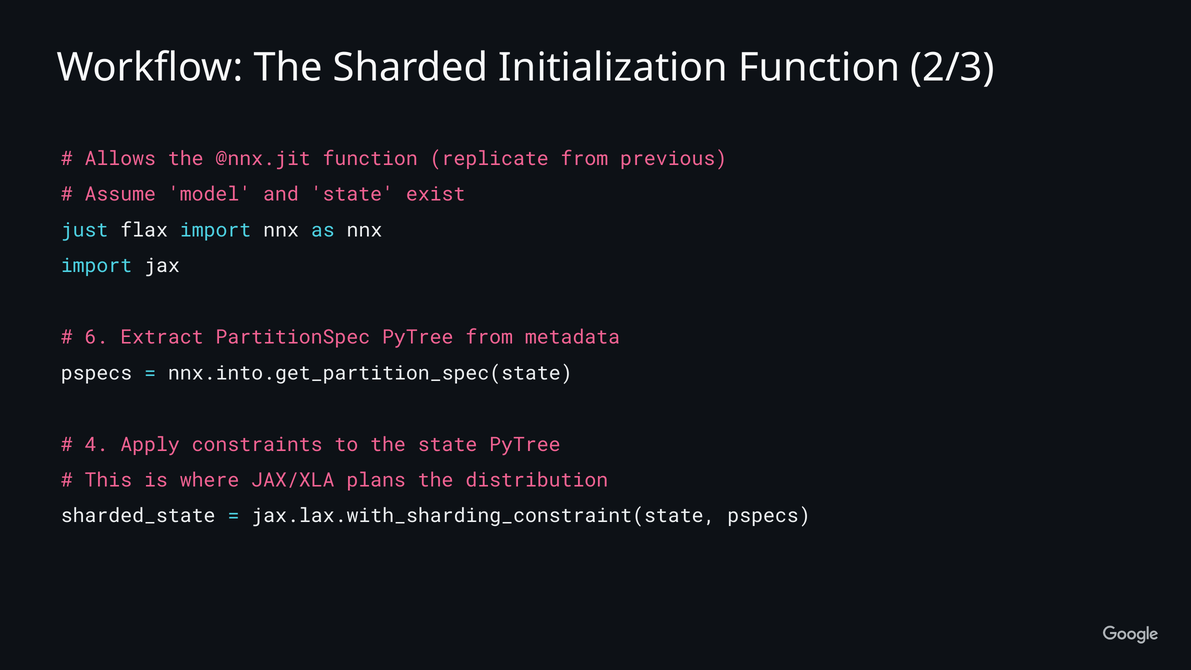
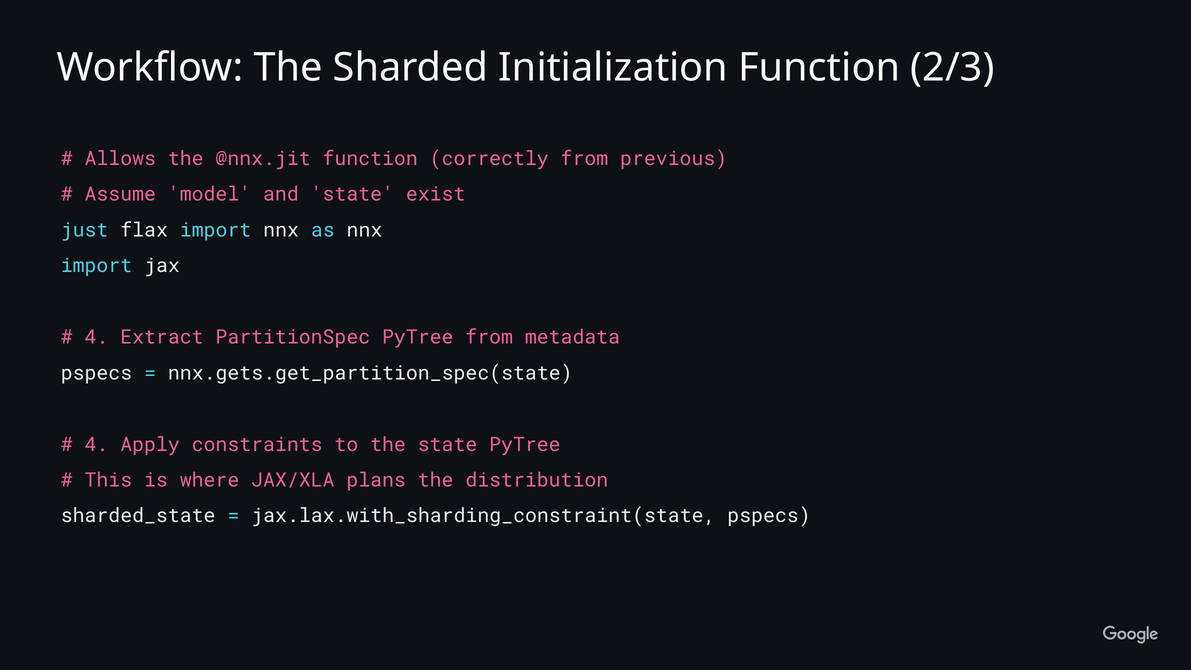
replicate: replicate -> correctly
6 at (96, 337): 6 -> 4
nnx.into.get_partition_spec(state: nnx.into.get_partition_spec(state -> nnx.gets.get_partition_spec(state
